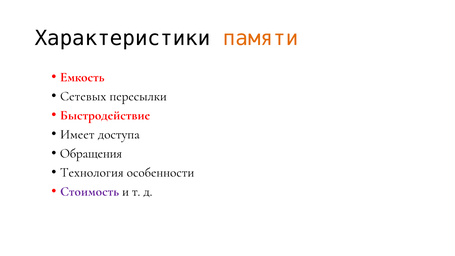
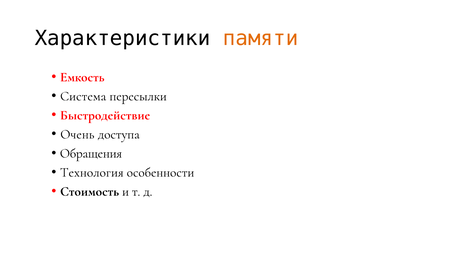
Сетевых: Сетевых -> Система
Имеет: Имеет -> Очень
Стоимость colour: purple -> black
